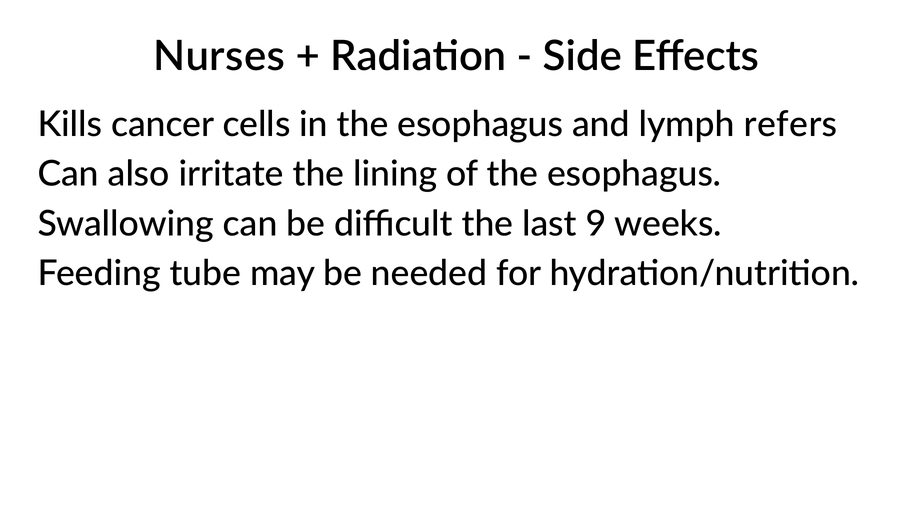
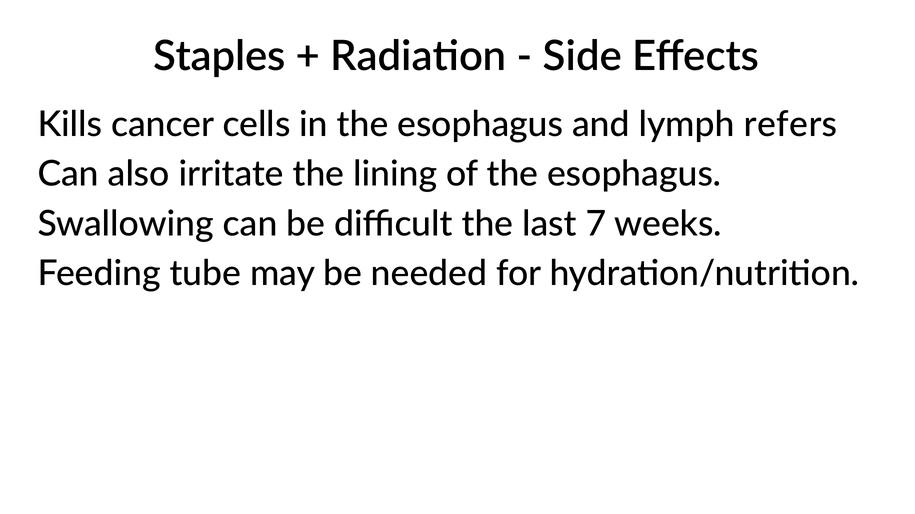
Nurses: Nurses -> Staples
9: 9 -> 7
